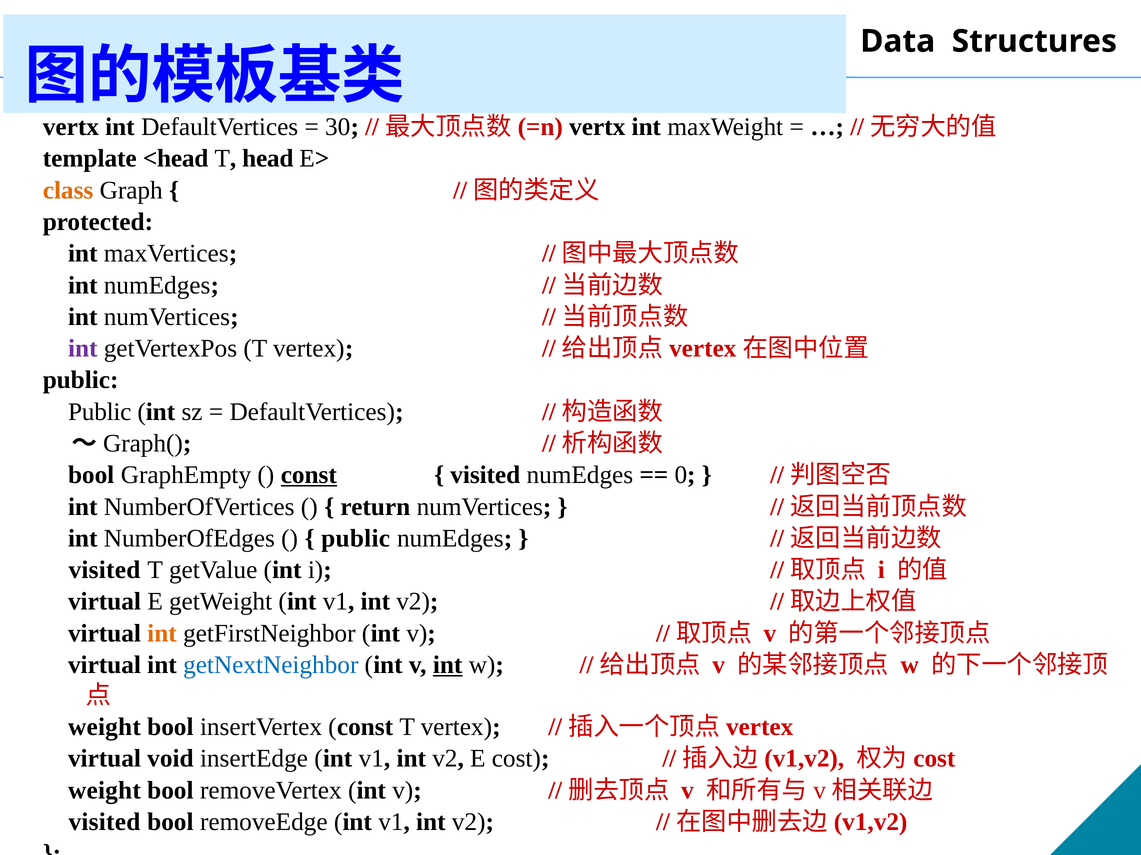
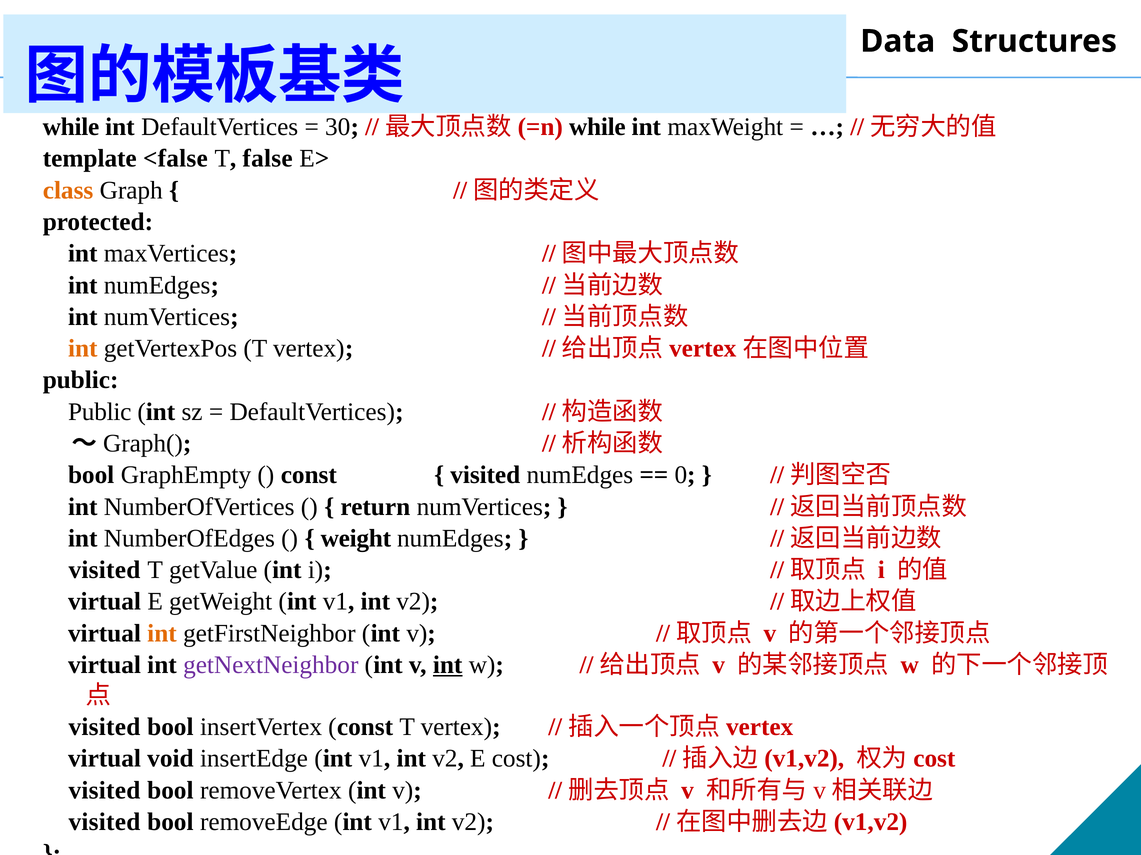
vertx at (71, 127): vertx -> while
vertx at (597, 127): vertx -> while
<head: <head -> <false
head: head -> false
int at (83, 349) colour: purple -> orange
const at (309, 475) underline: present -> none
public at (356, 539): public -> weight
getNextNeighbor colour: blue -> purple
weight at (104, 728): weight -> visited
weight at (104, 791): weight -> visited
